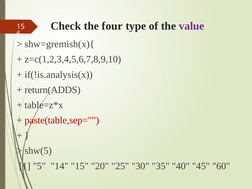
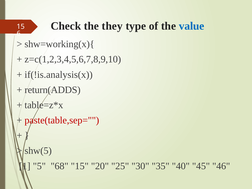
four: four -> they
value colour: purple -> blue
shw=gremish(x){: shw=gremish(x){ -> shw=working(x){
14: 14 -> 68
60: 60 -> 46
